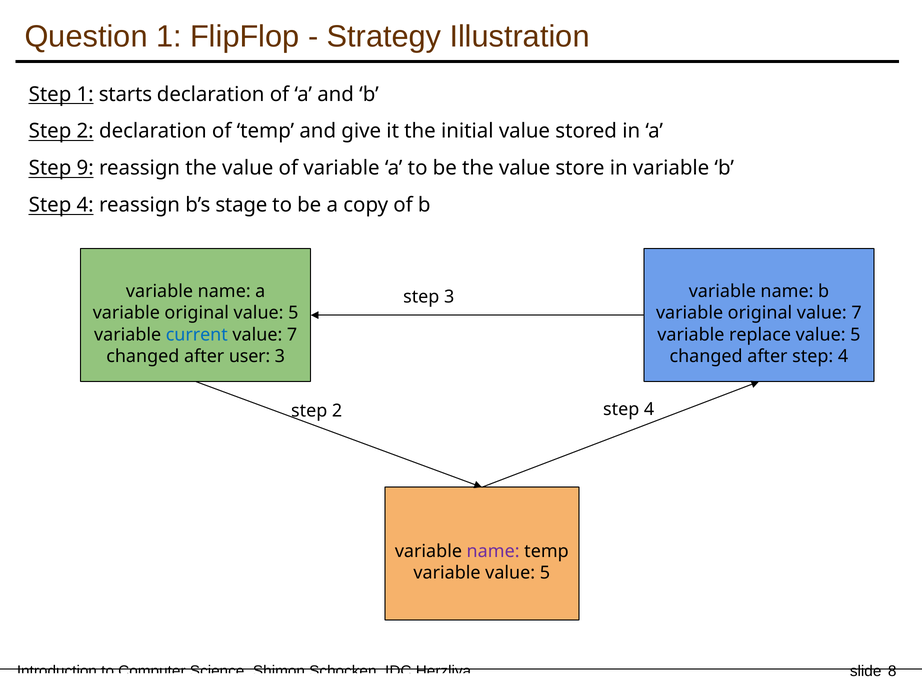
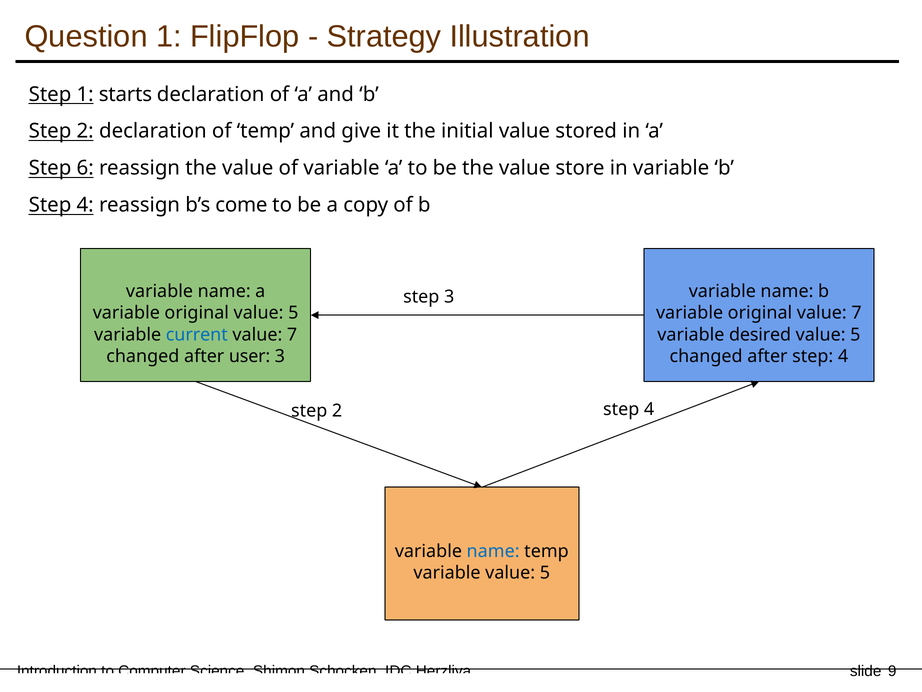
9: 9 -> 6
stage: stage -> come
replace: replace -> desired
name at (493, 551) colour: purple -> blue
8: 8 -> 9
